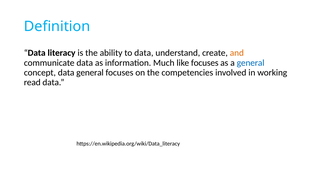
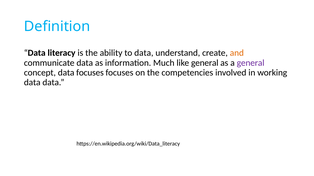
like focuses: focuses -> general
general at (251, 63) colour: blue -> purple
data general: general -> focuses
read at (32, 83): read -> data
